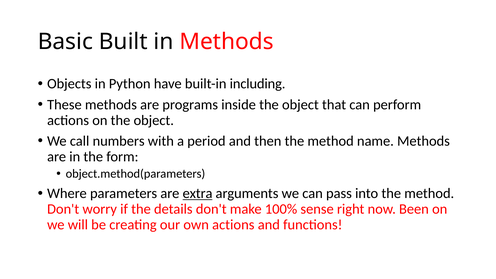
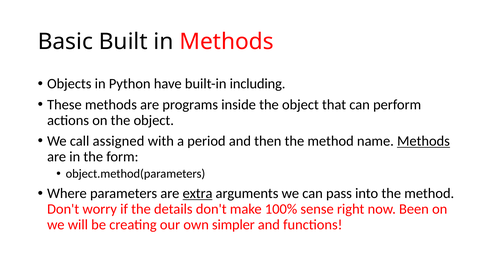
numbers: numbers -> assigned
Methods at (423, 141) underline: none -> present
own actions: actions -> simpler
